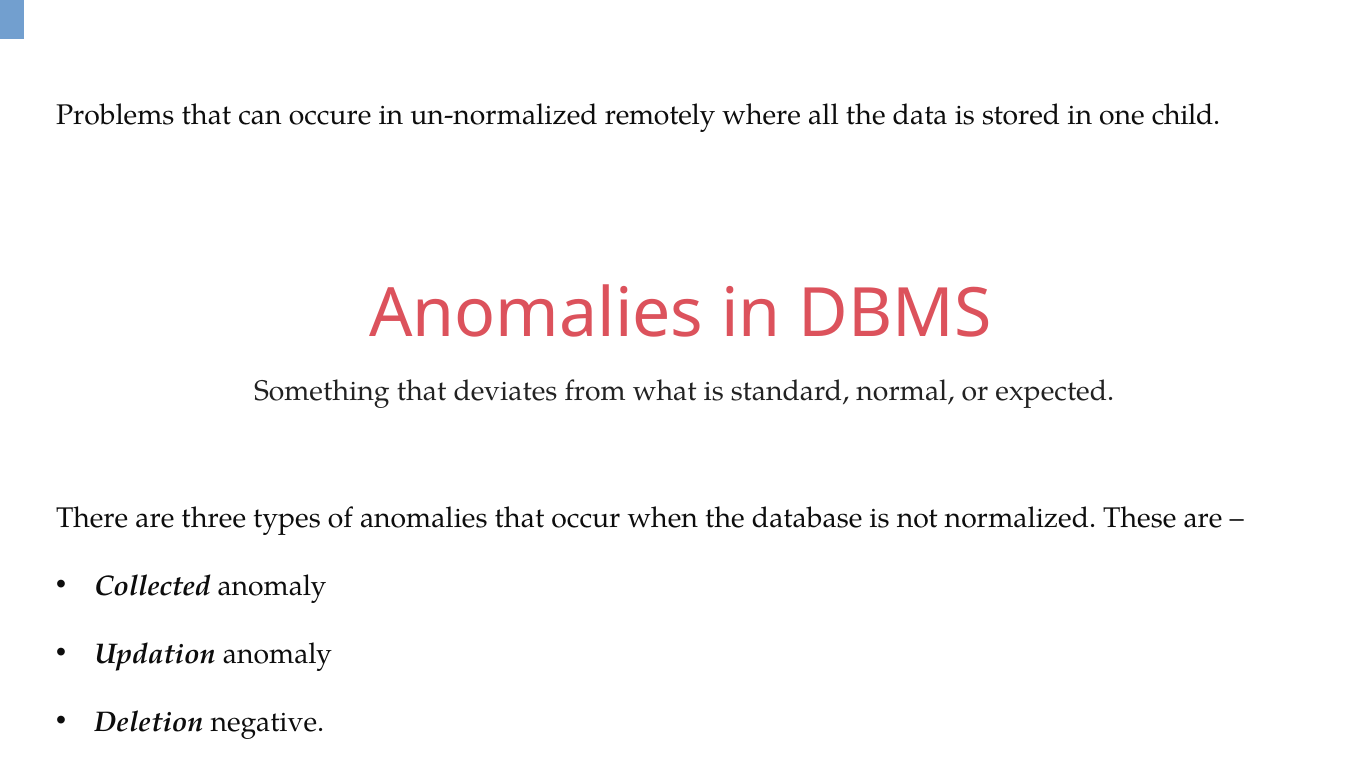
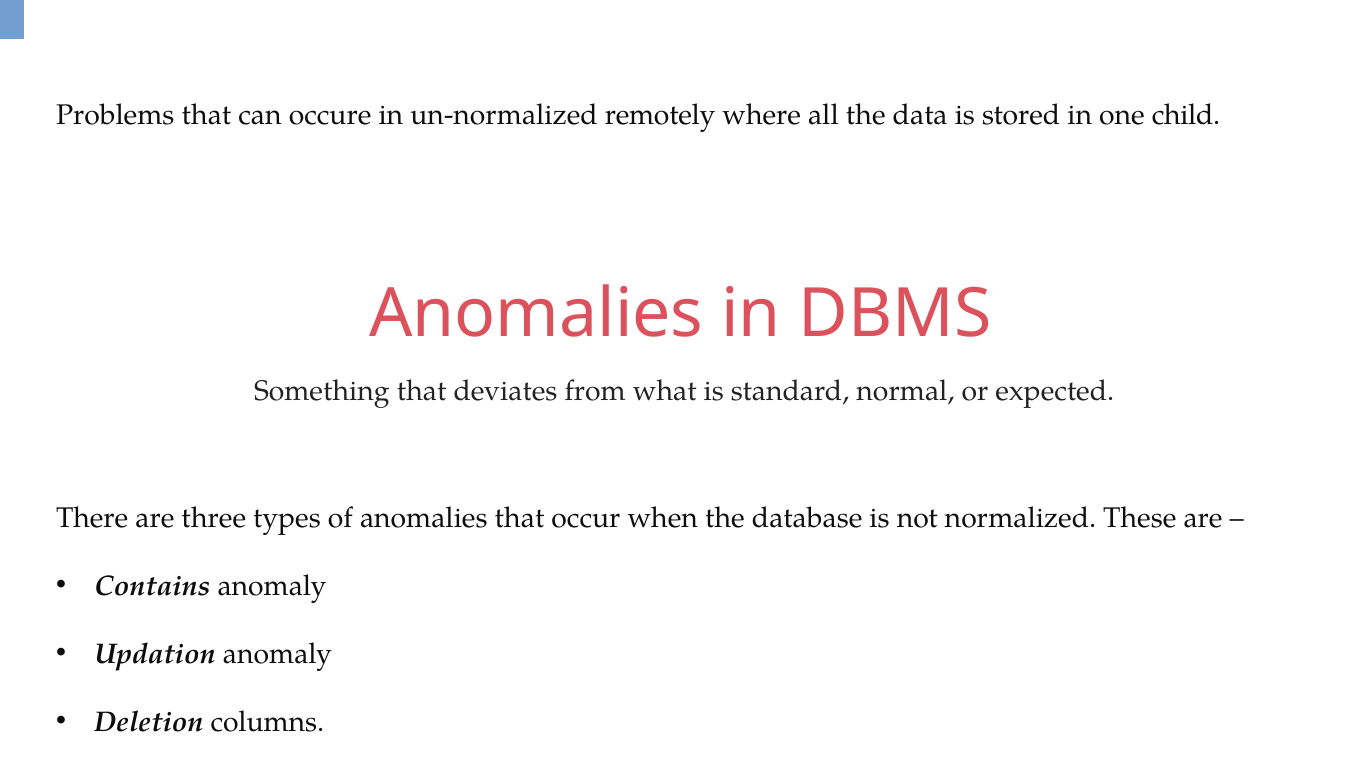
Collected: Collected -> Contains
negative: negative -> columns
